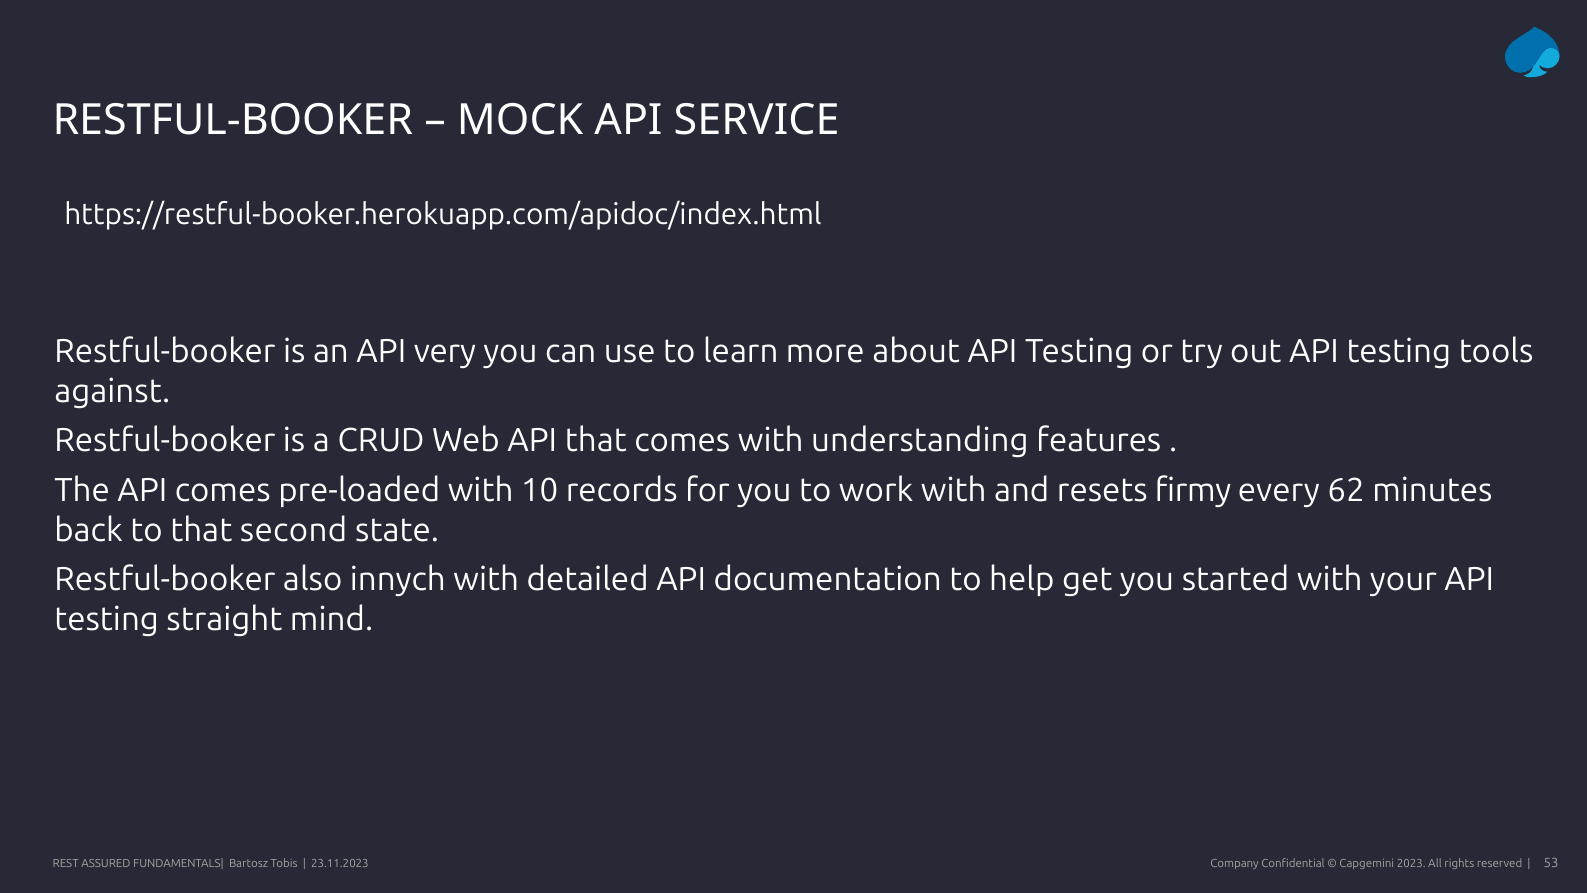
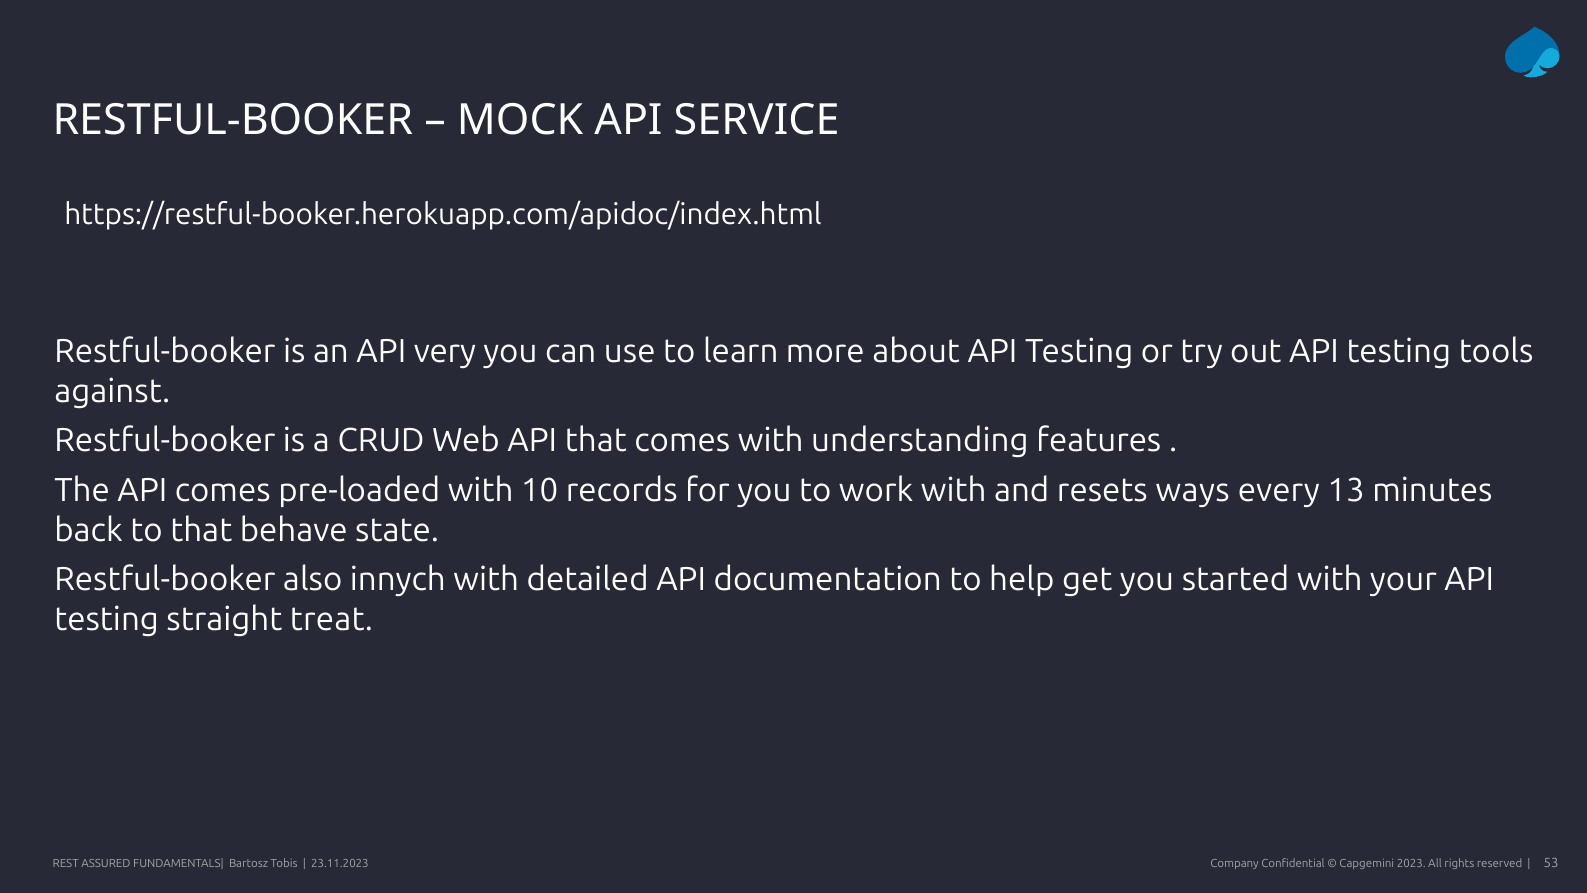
firmy: firmy -> ways
62: 62 -> 13
second: second -> behave
mind: mind -> treat
